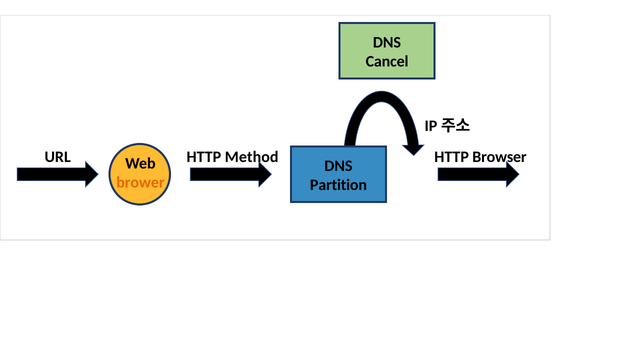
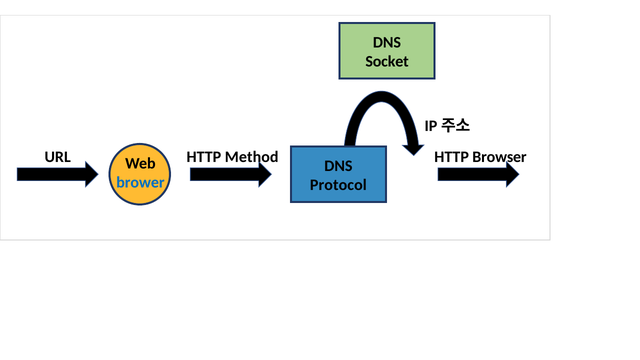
Cancel: Cancel -> Socket
brower colour: orange -> blue
Partition: Partition -> Protocol
